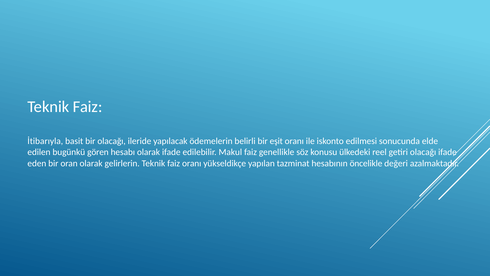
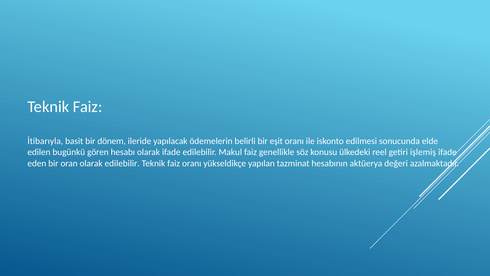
bir olacağı: olacağı -> dönem
getiri olacağı: olacağı -> işlemiş
olarak gelirlerin: gelirlerin -> edilebilir
öncelikle: öncelikle -> aktüerya
